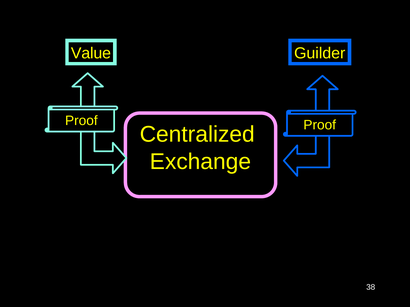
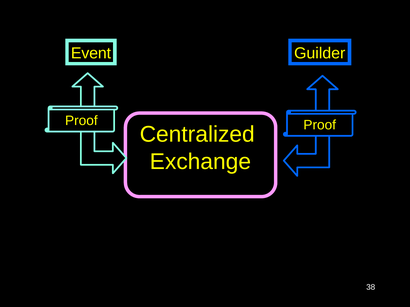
Value: Value -> Event
